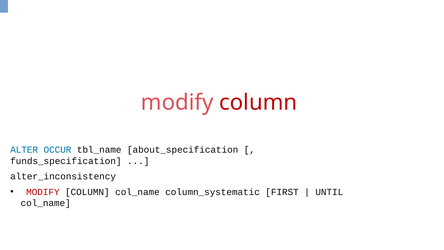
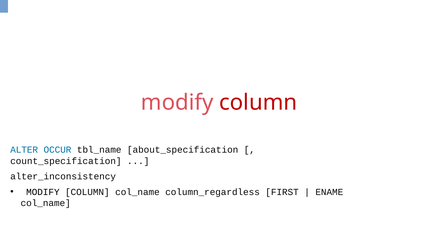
funds_specification: funds_specification -> count_specification
MODIFY at (43, 192) colour: red -> black
column_systematic: column_systematic -> column_regardless
UNTIL: UNTIL -> ENAME
